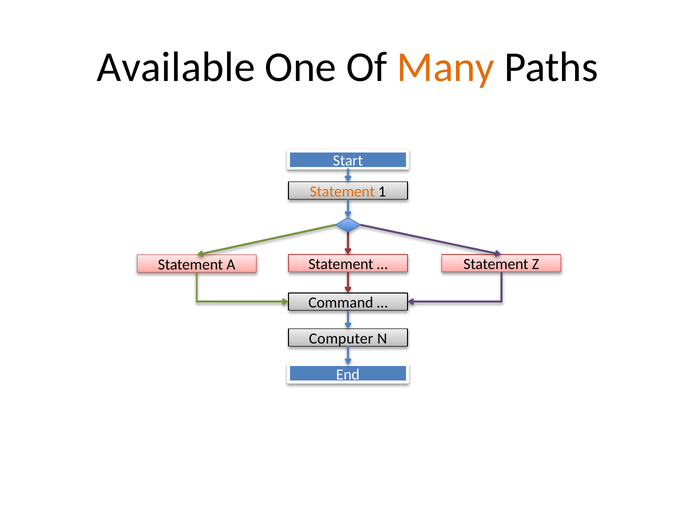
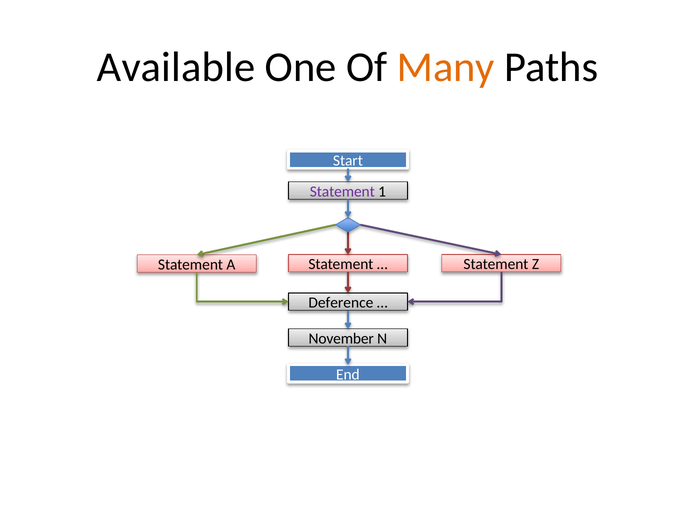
Statement at (342, 192) colour: orange -> purple
Command: Command -> Deference
Computer: Computer -> November
